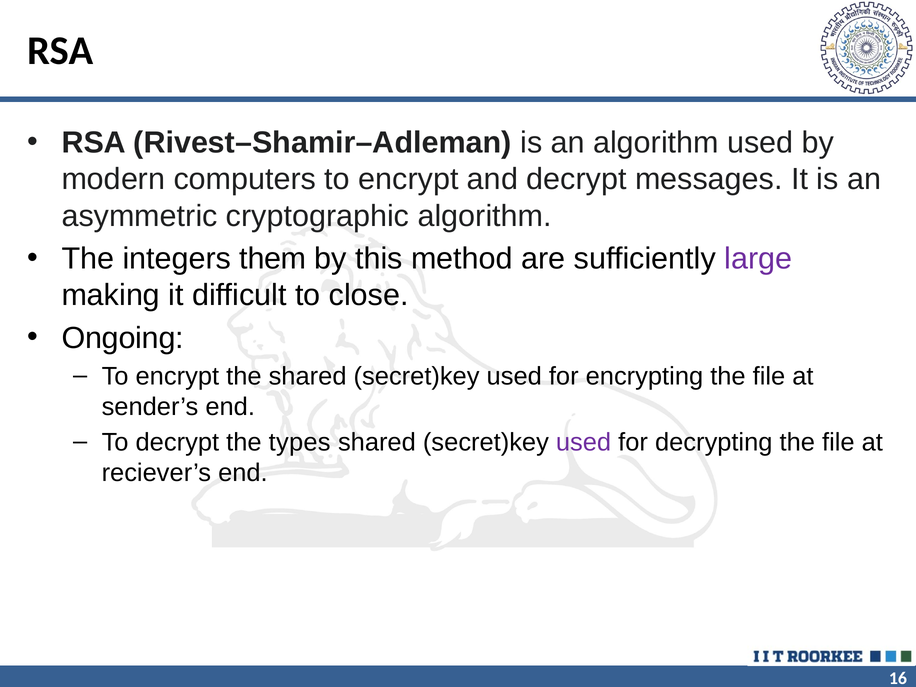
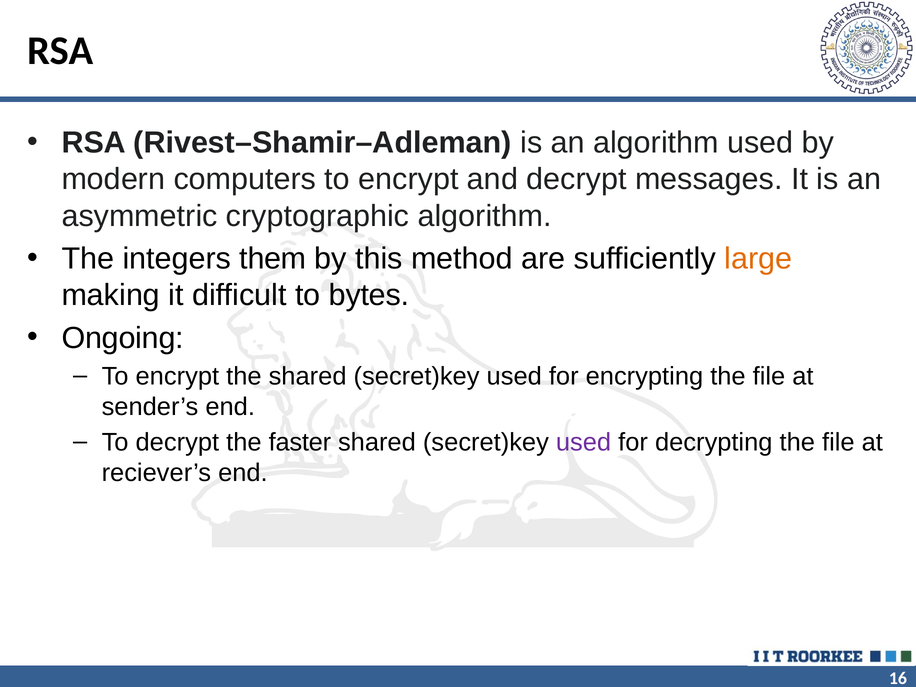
large colour: purple -> orange
close: close -> bytes
types: types -> faster
